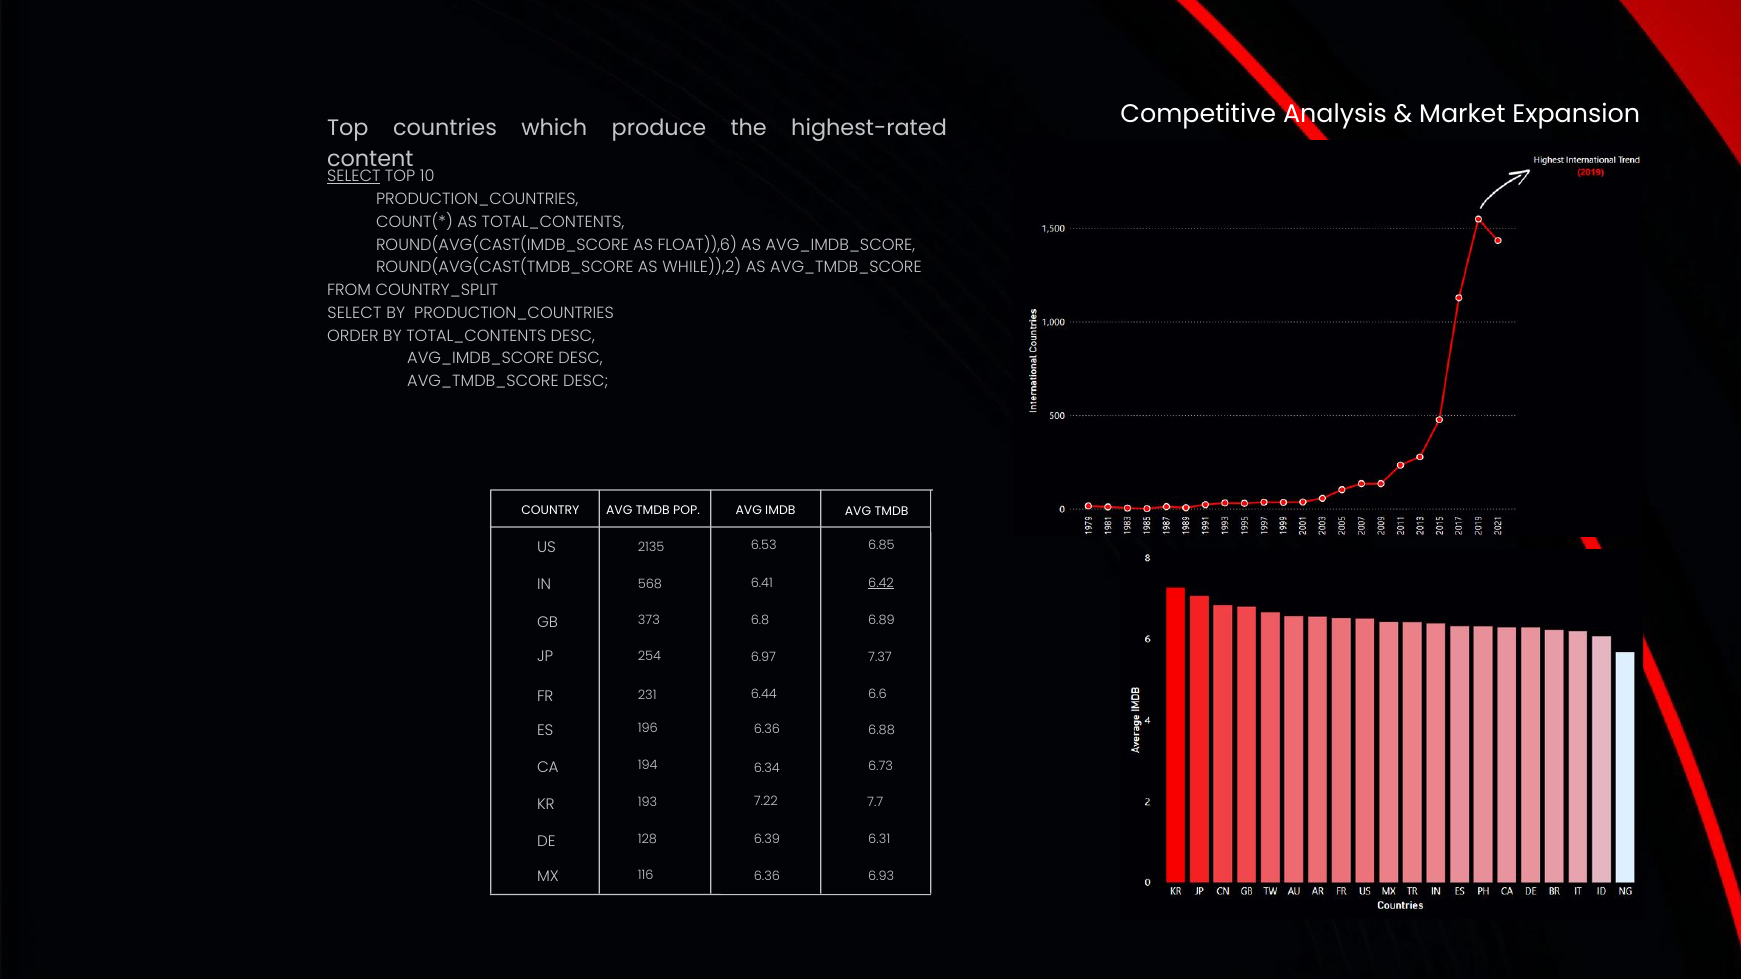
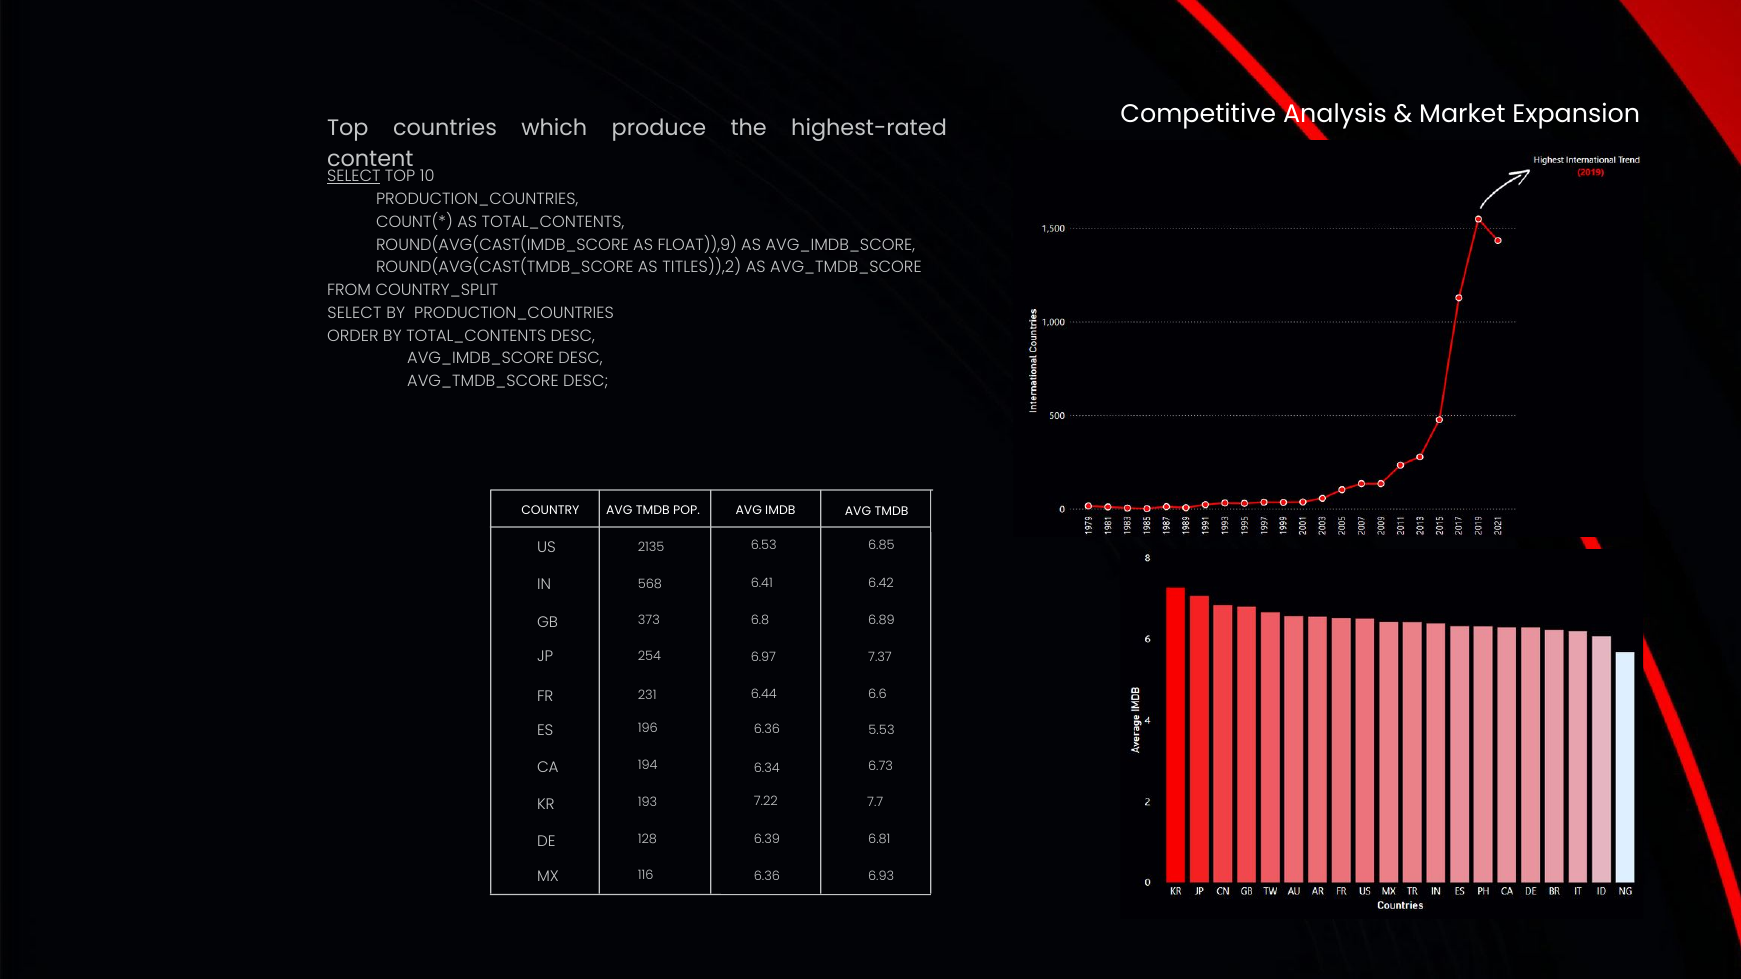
FLOAT)),6: FLOAT)),6 -> FLOAT)),9
WHILE)),2: WHILE)),2 -> TITLES)),2
6.42 underline: present -> none
6.88: 6.88 -> 5.53
6.31: 6.31 -> 6.81
